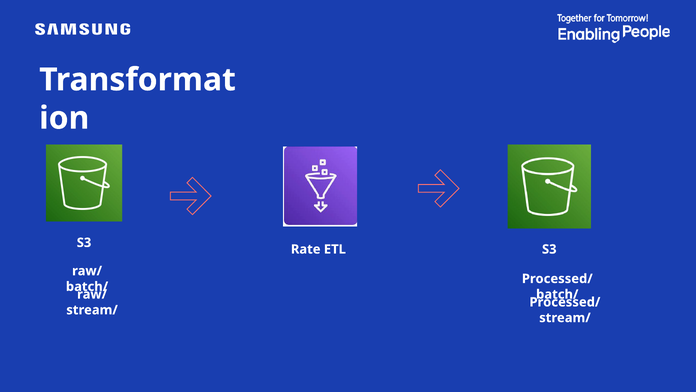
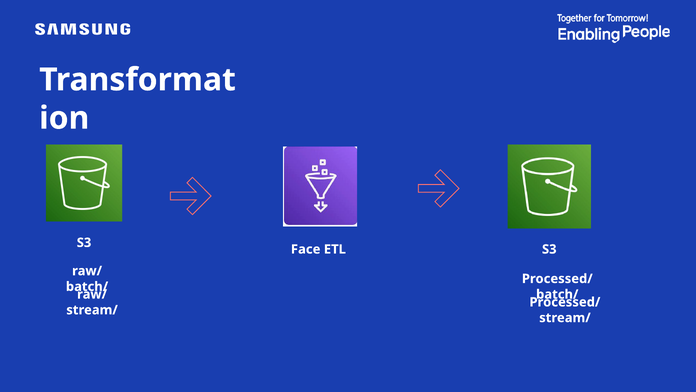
Rate: Rate -> Face
